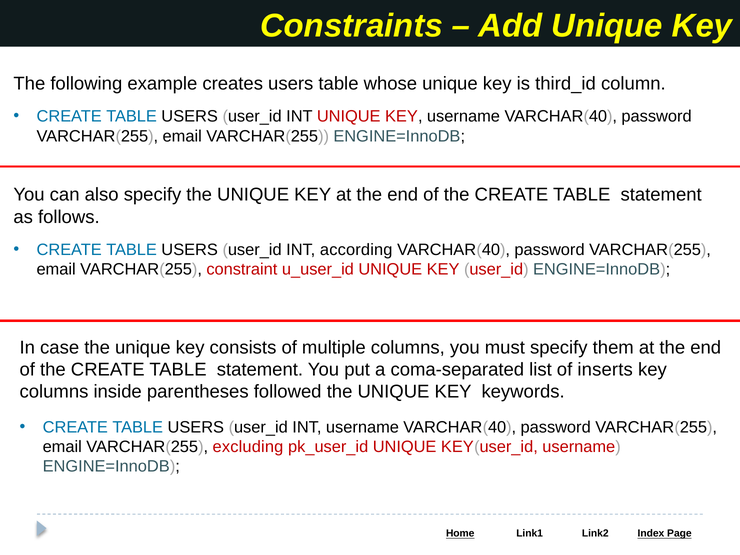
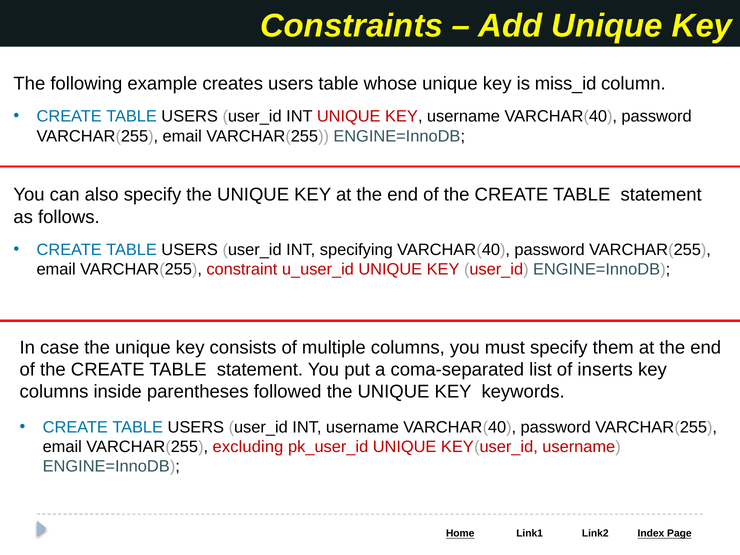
third_id: third_id -> miss_id
according: according -> specifying
